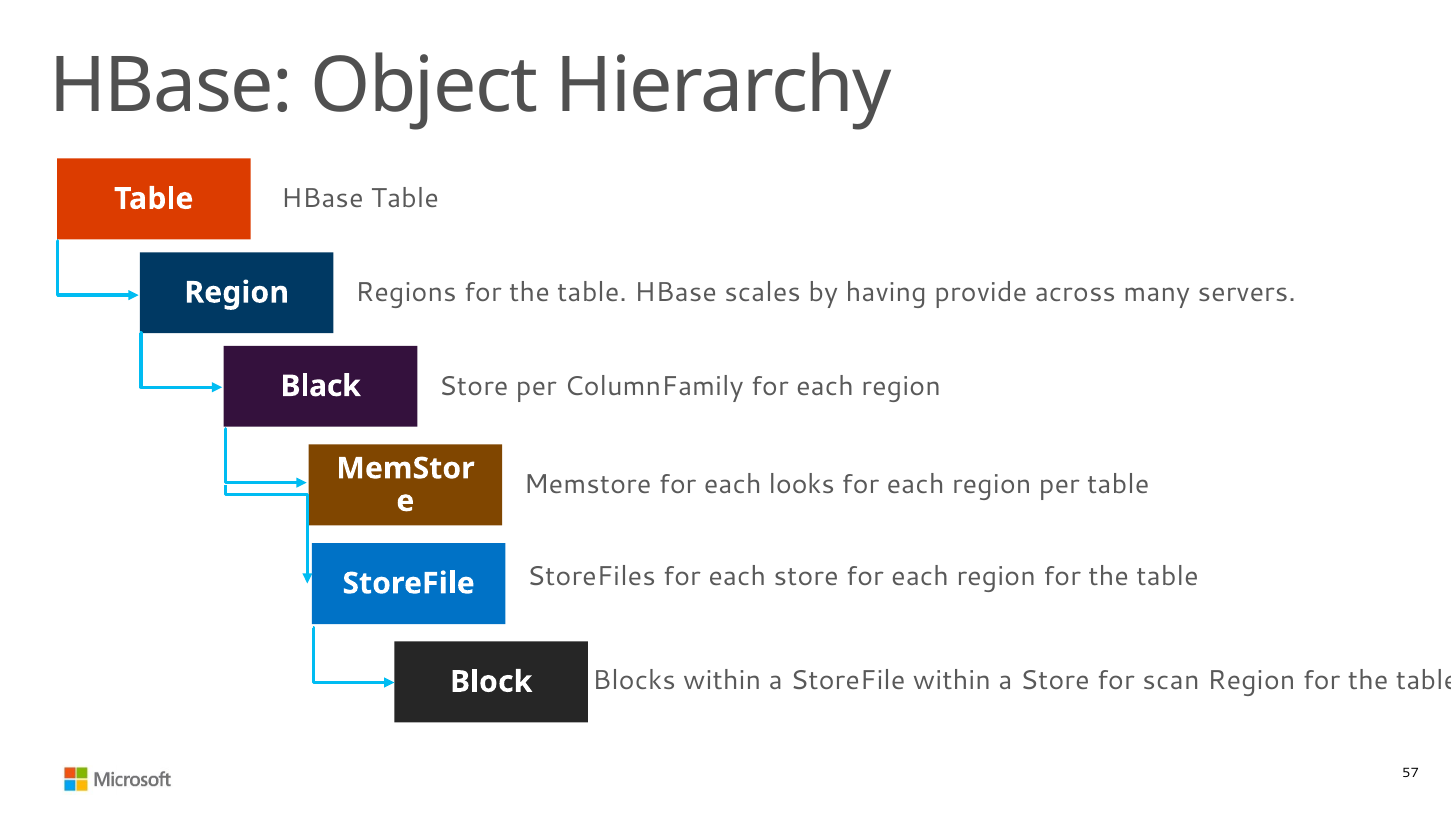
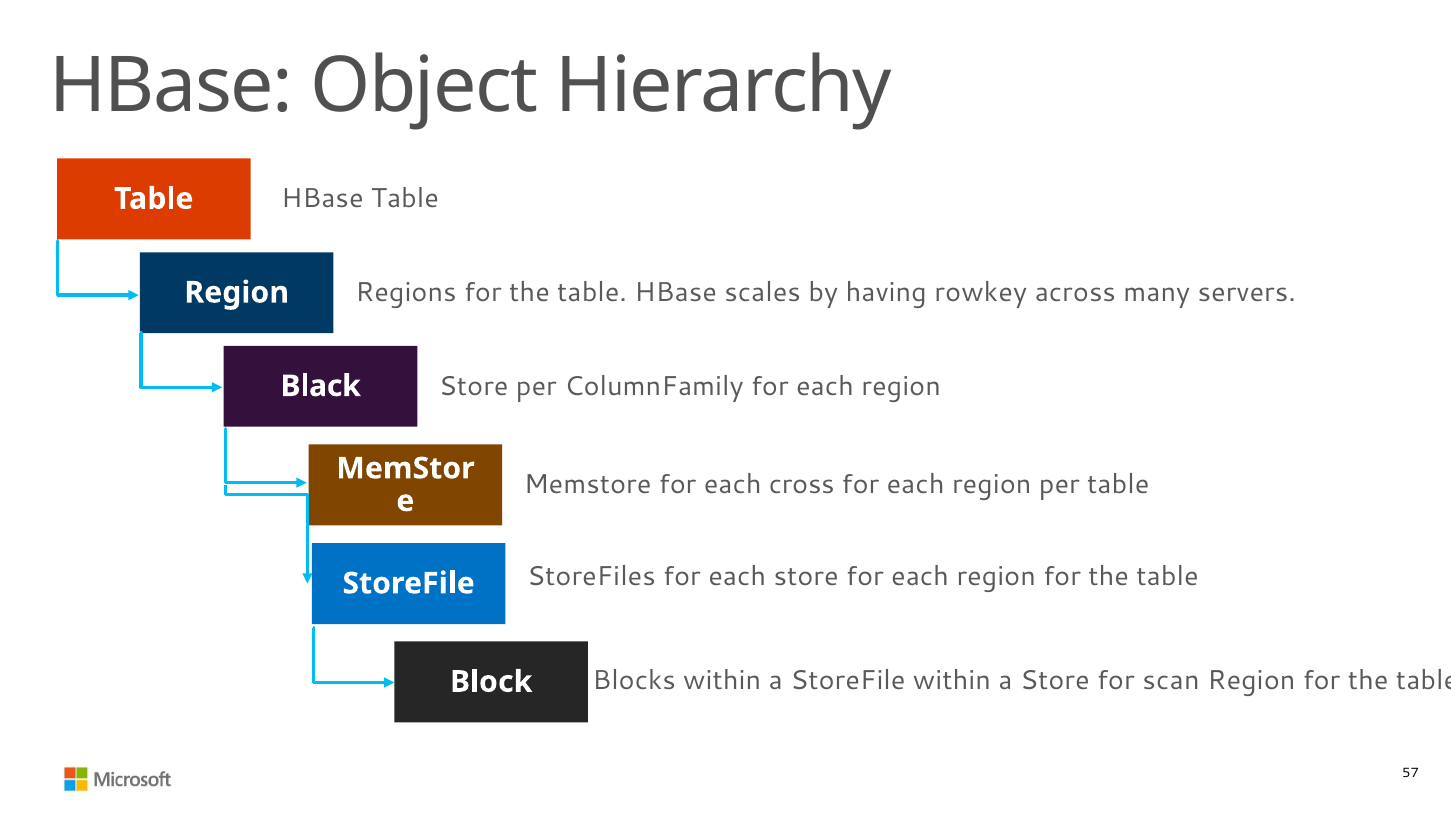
provide: provide -> rowkey
looks: looks -> cross
